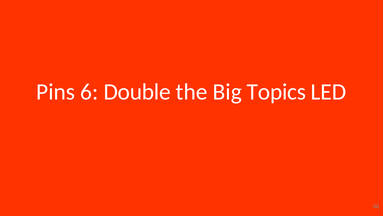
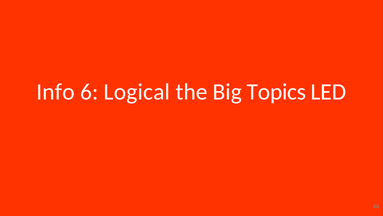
Pins: Pins -> Info
Double: Double -> Logical
